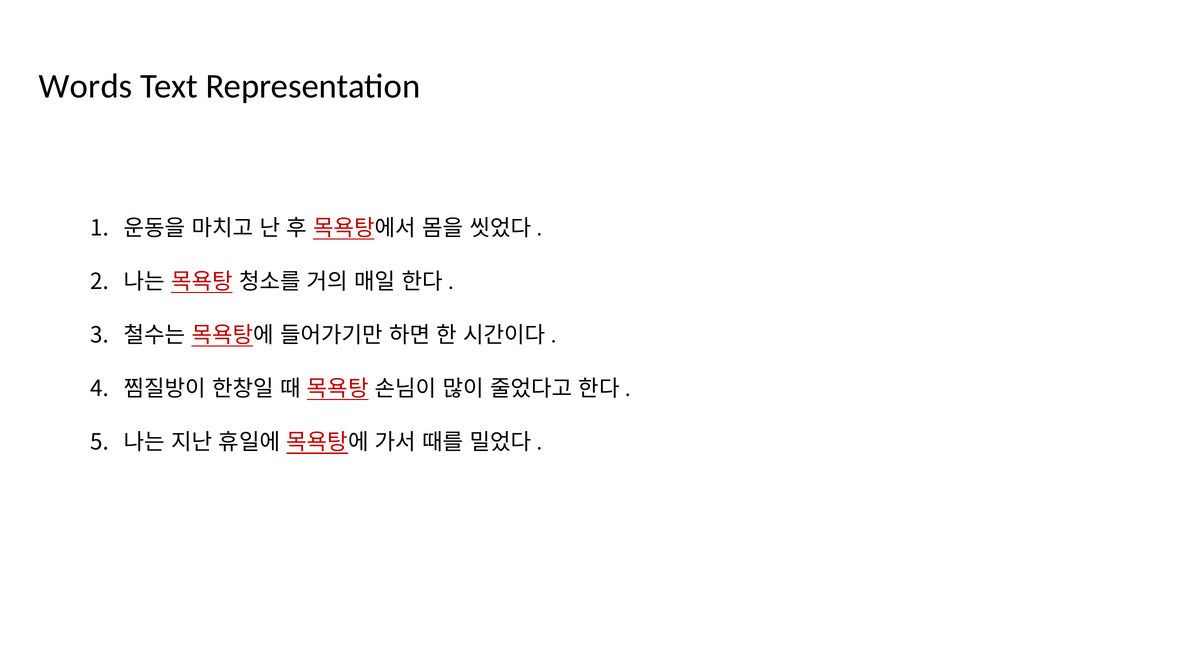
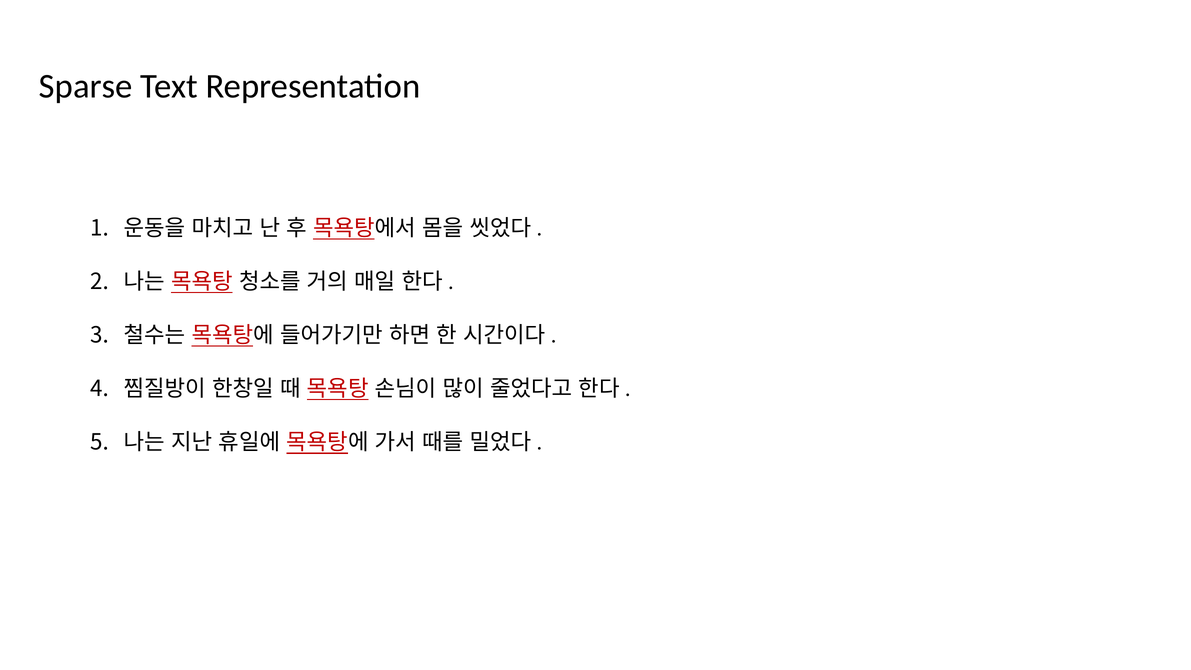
Words: Words -> Sparse
